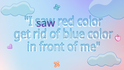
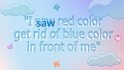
saw colour: purple -> blue
